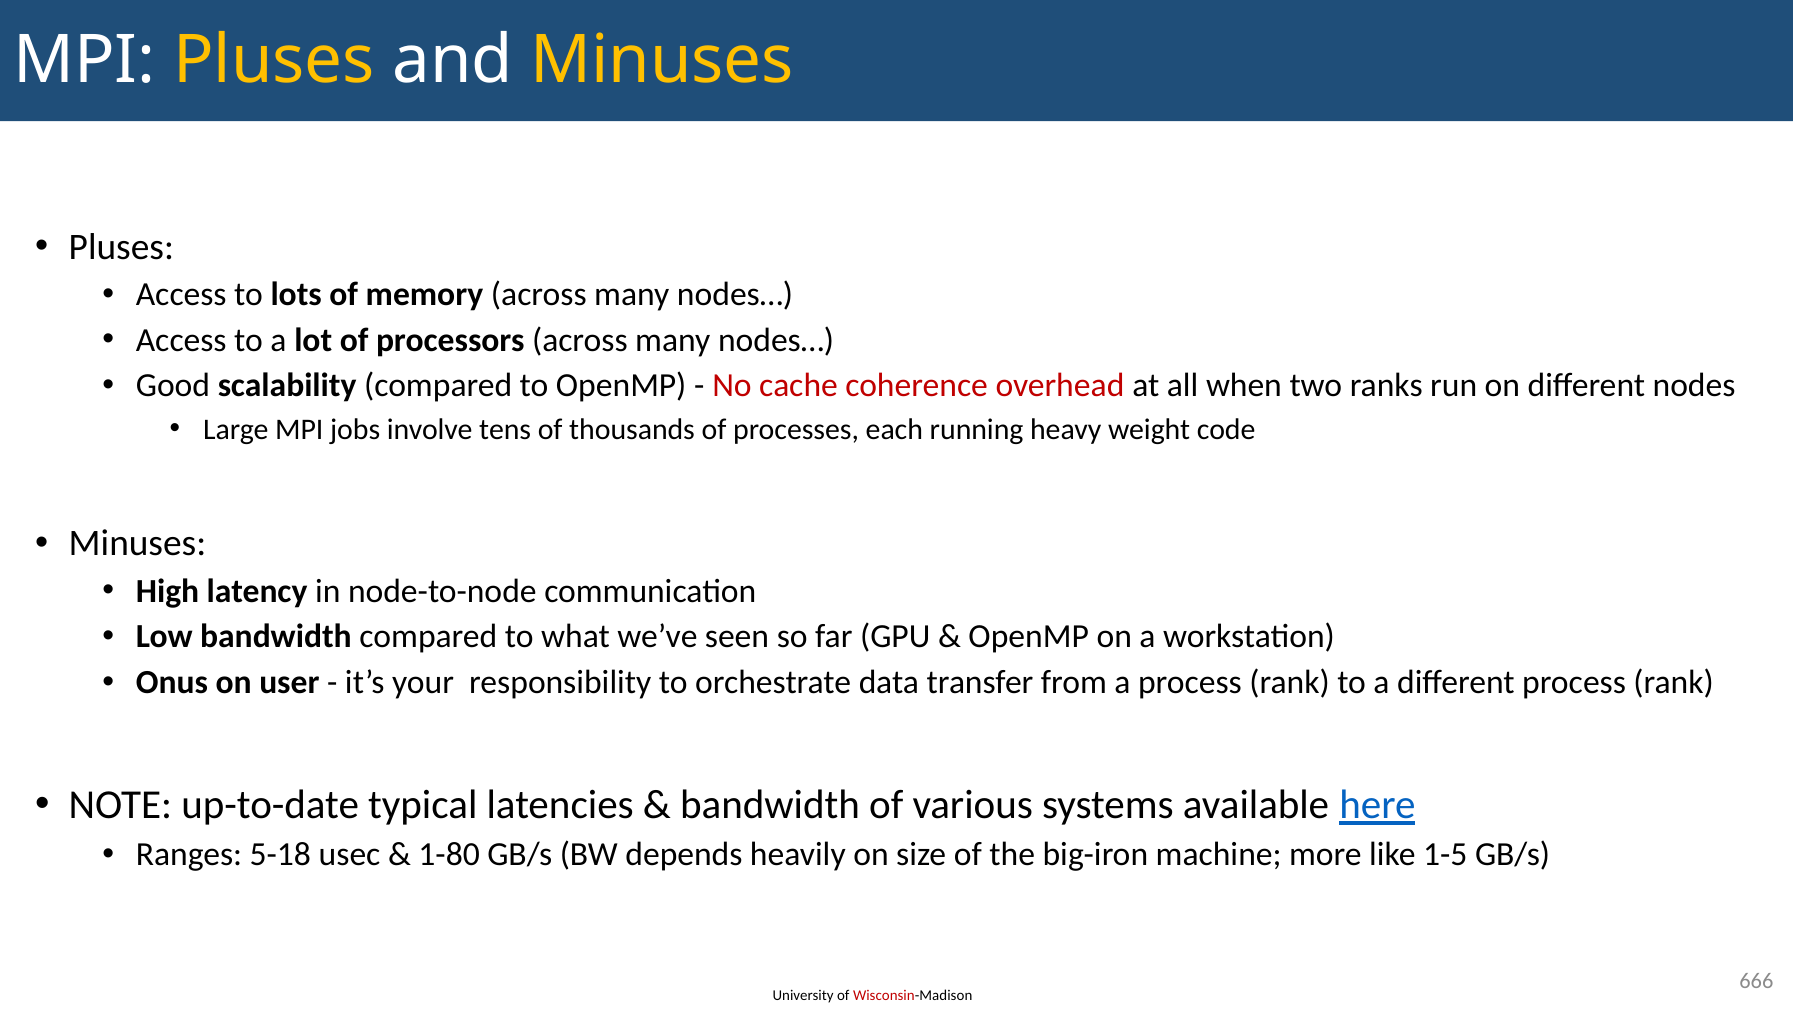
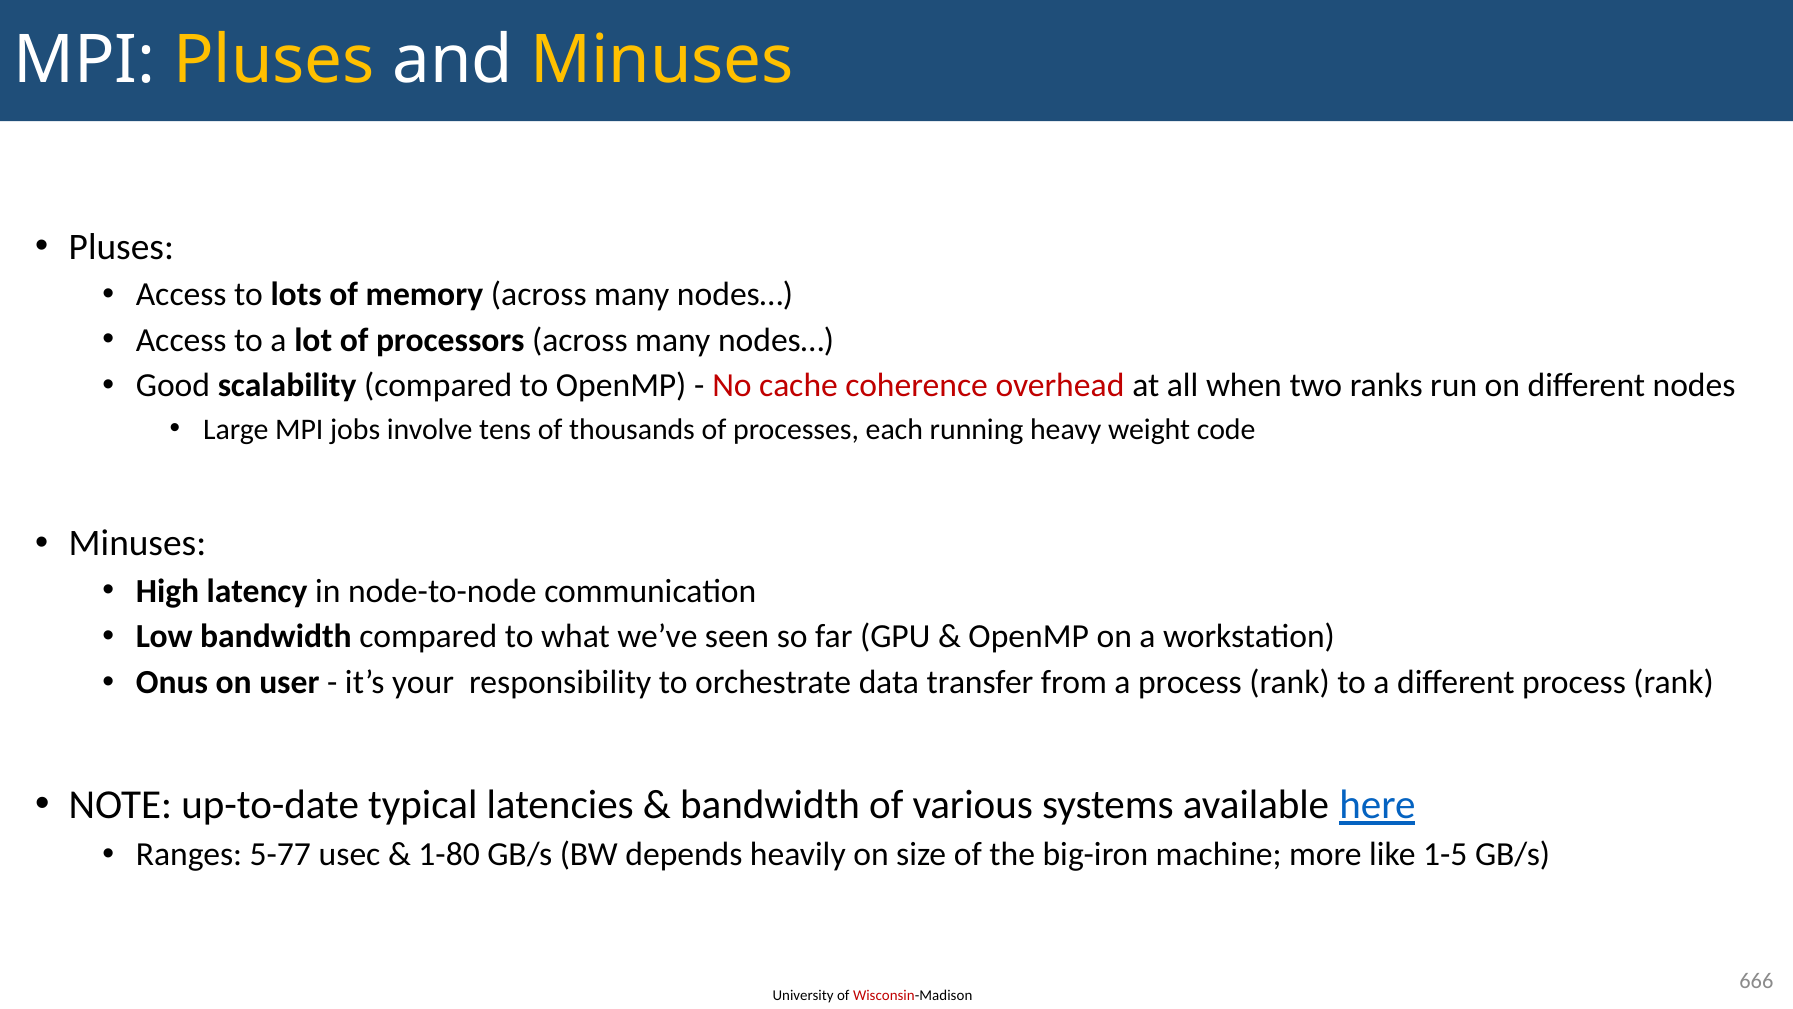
5-18: 5-18 -> 5-77
